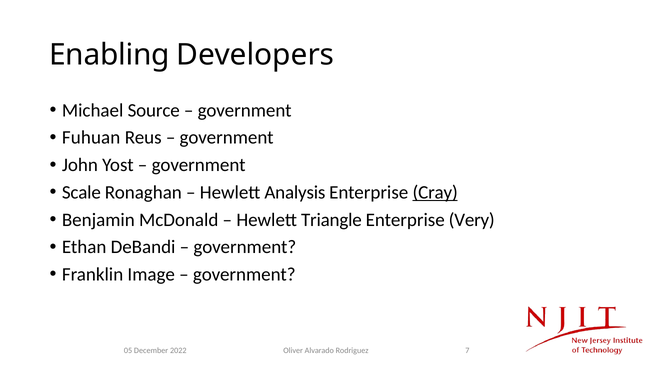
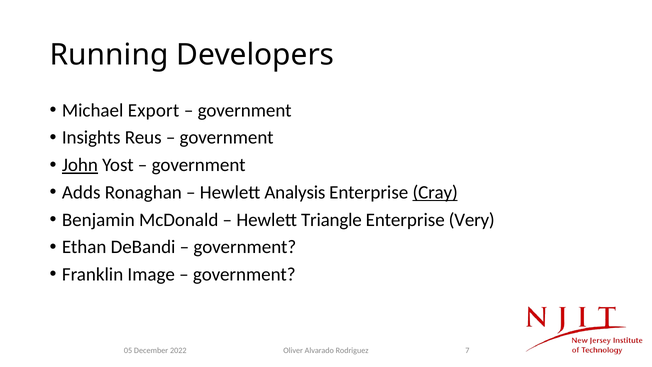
Enabling: Enabling -> Running
Source: Source -> Export
Fuhuan: Fuhuan -> Insights
John underline: none -> present
Scale: Scale -> Adds
